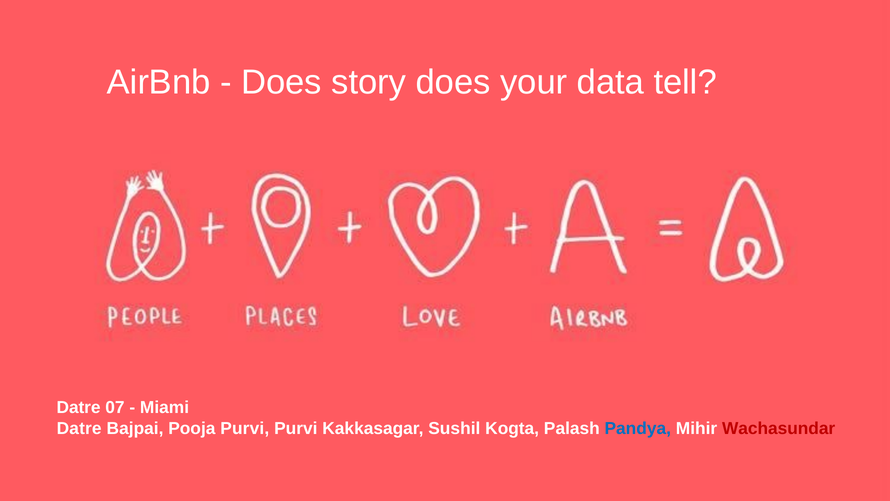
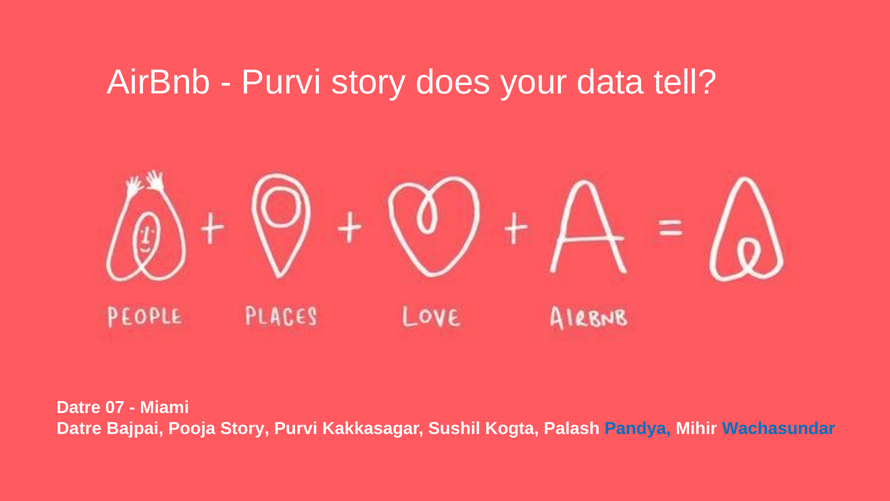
Does at (281, 82): Does -> Purvi
Pooja Purvi: Purvi -> Story
Wachasundar colour: red -> blue
